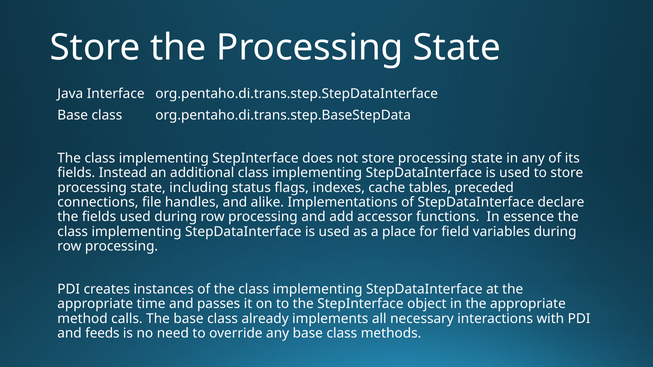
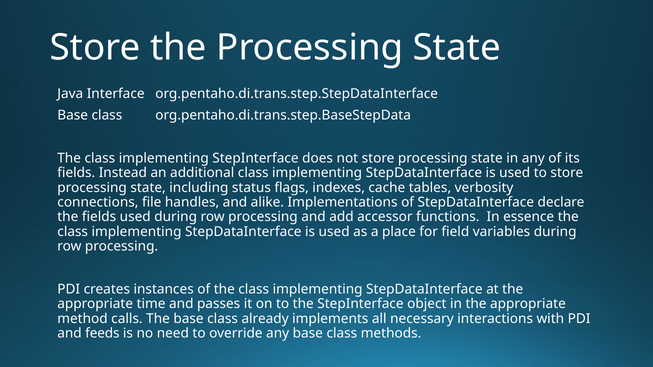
preceded: preceded -> verbosity
